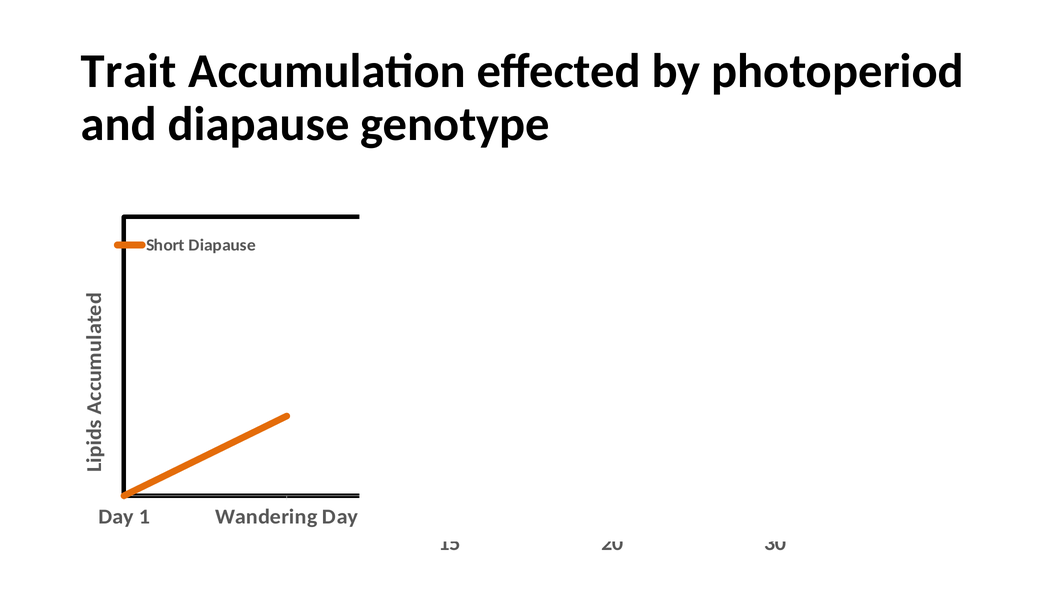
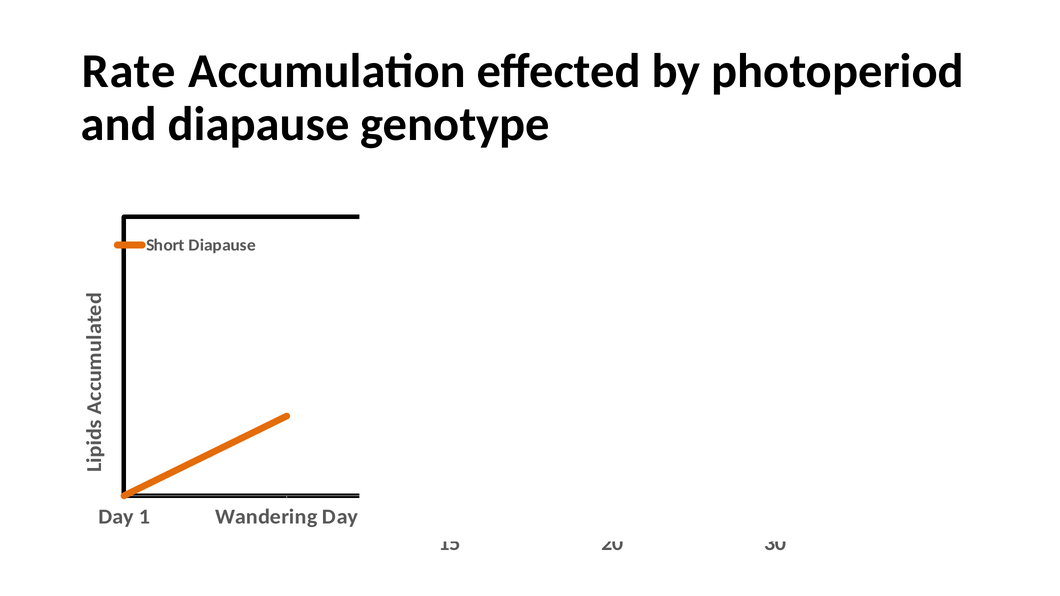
Trait: Trait -> Rate
